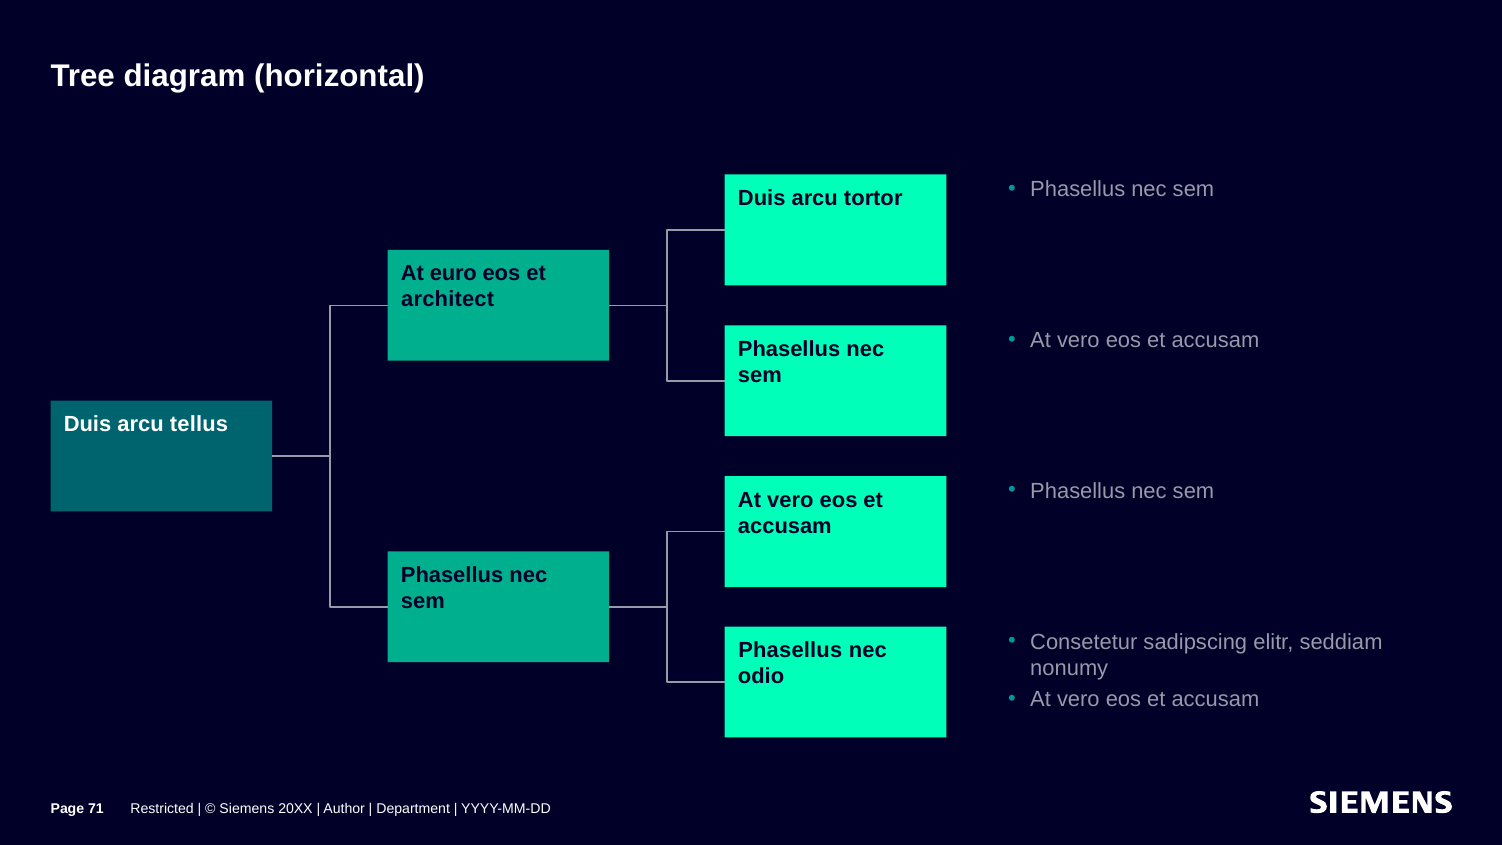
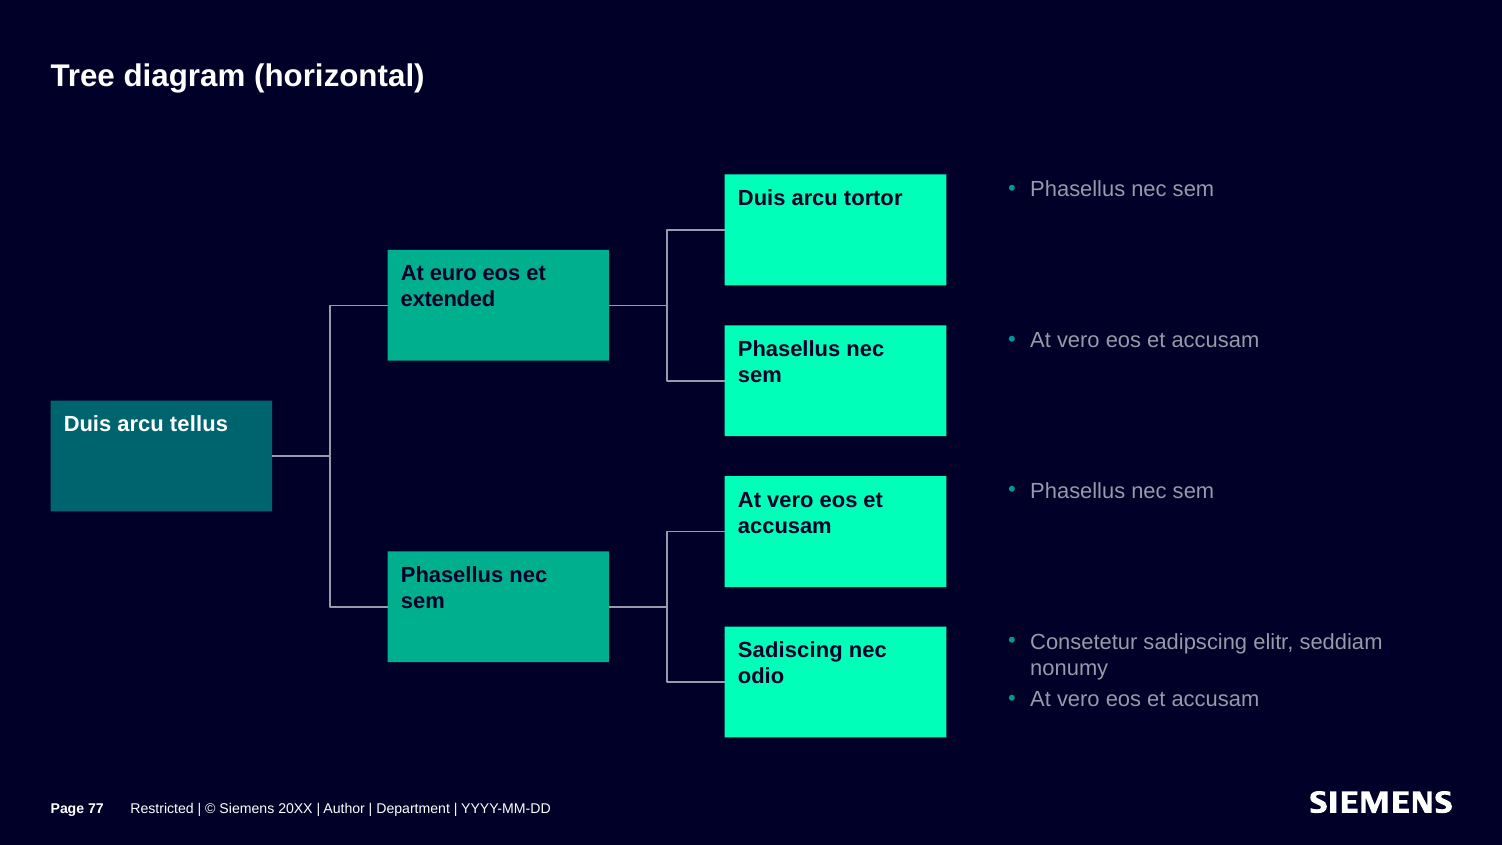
architect: architect -> extended
Phasellus at (790, 650): Phasellus -> Sadiscing
71: 71 -> 77
